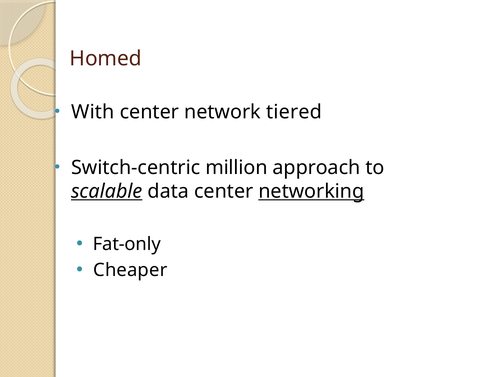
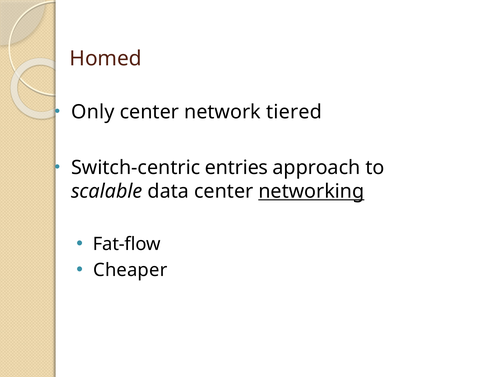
With: With -> Only
million: million -> entries
scalable underline: present -> none
Fat-only: Fat-only -> Fat-flow
